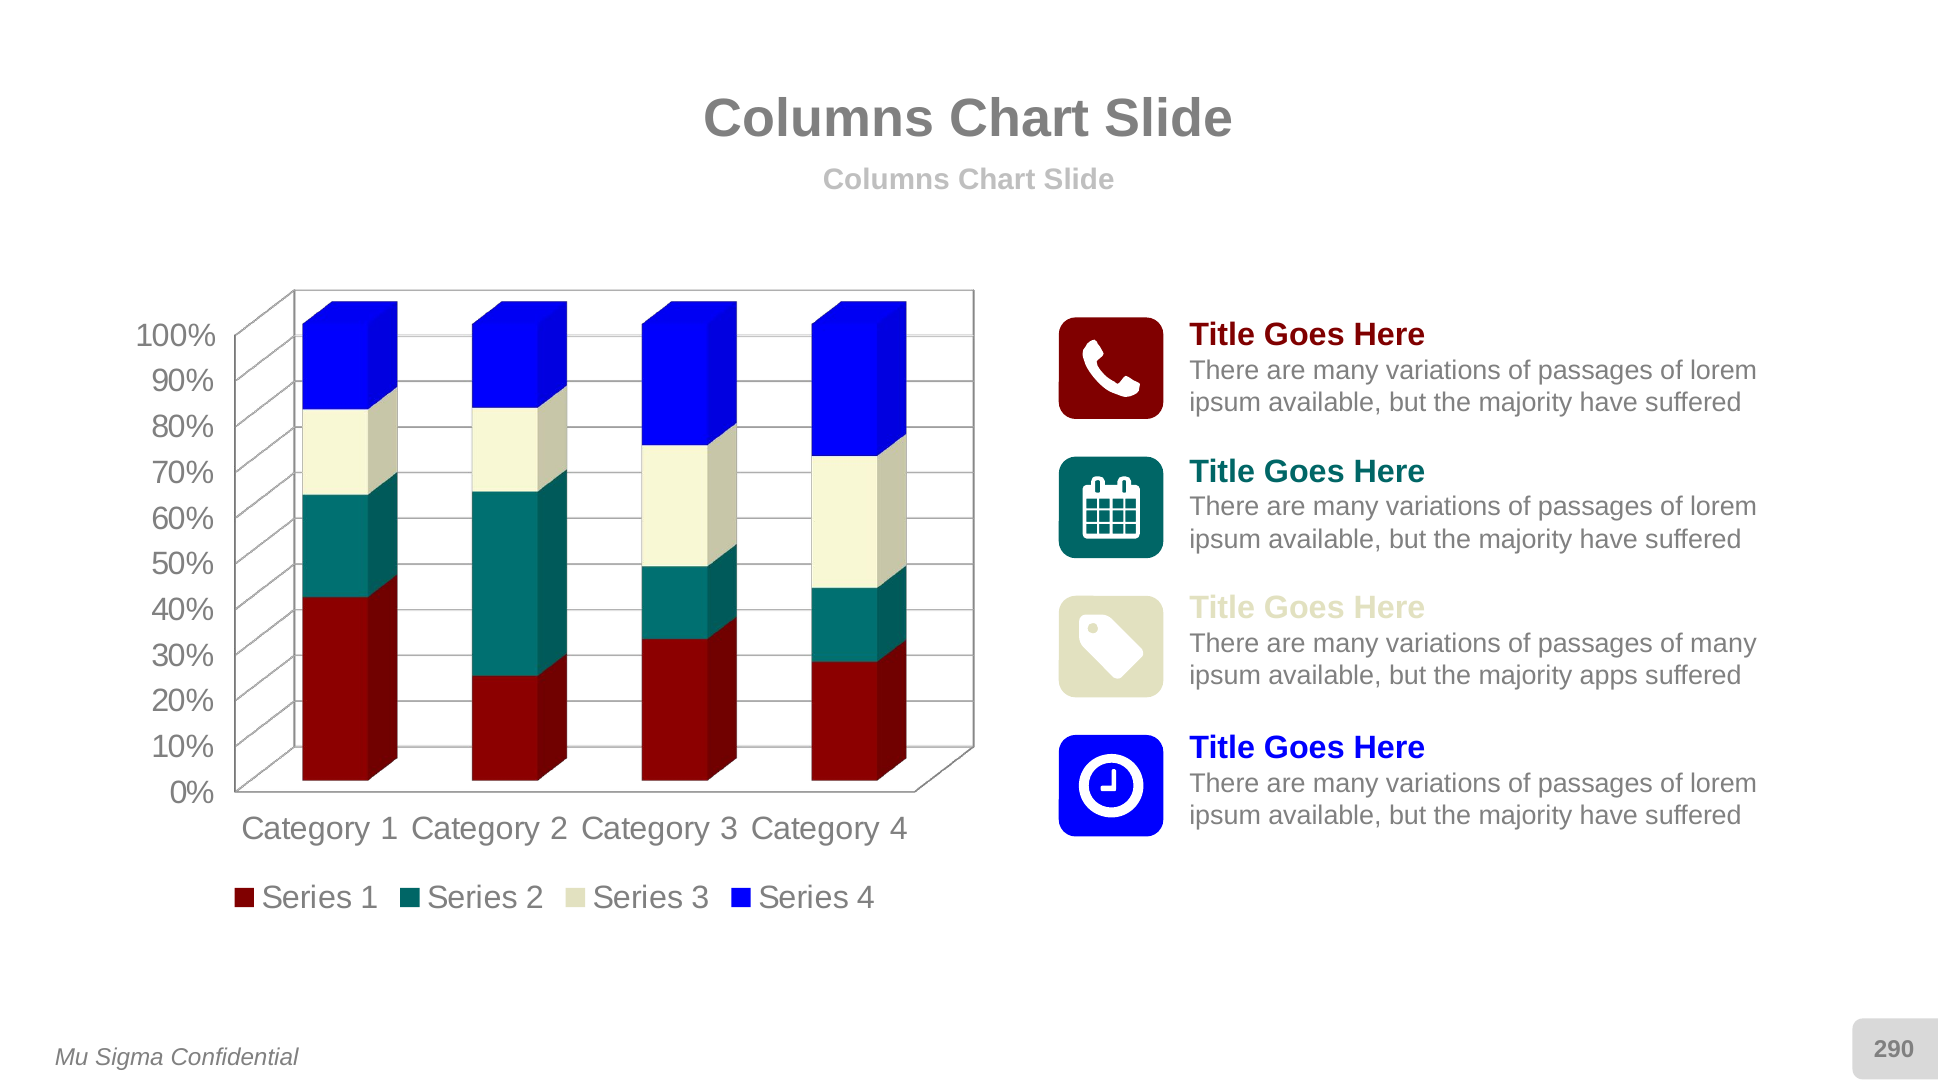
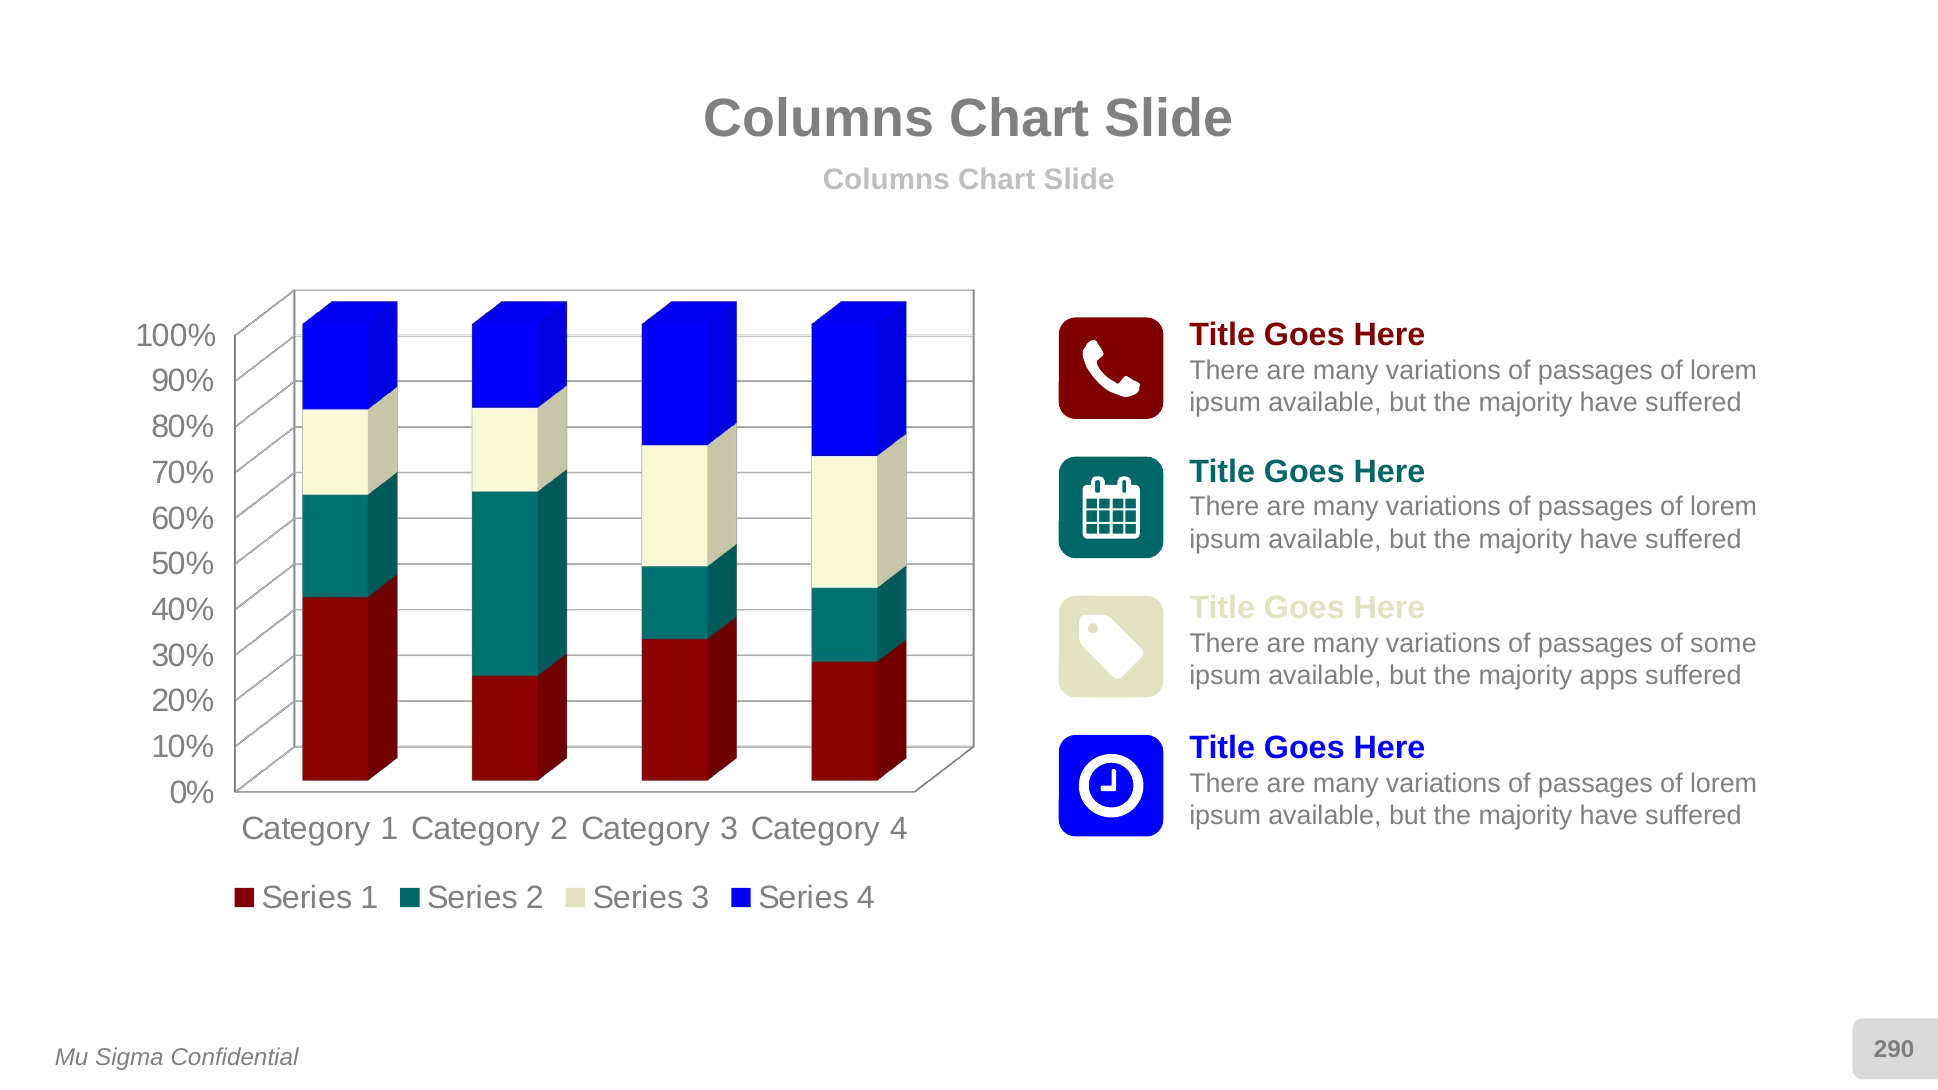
of many: many -> some
